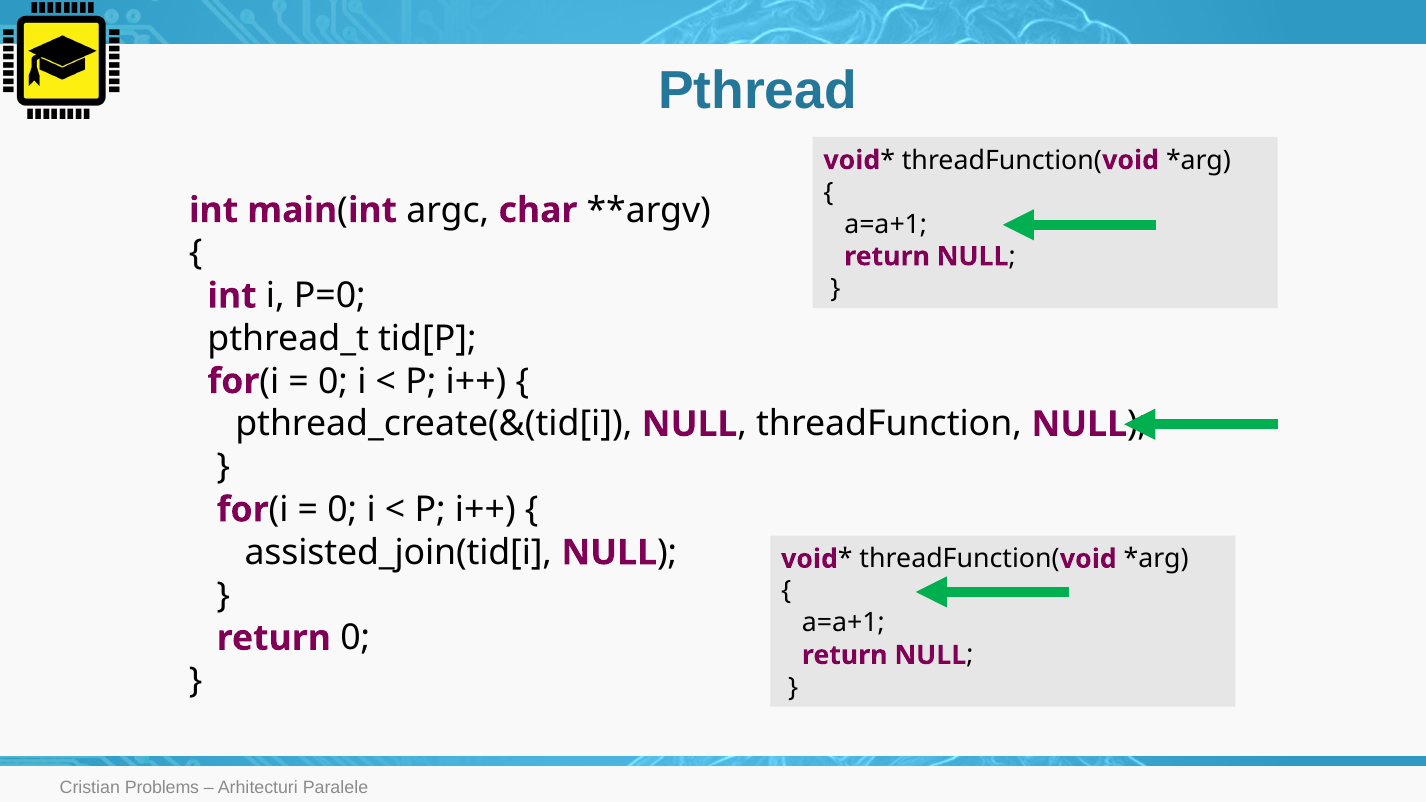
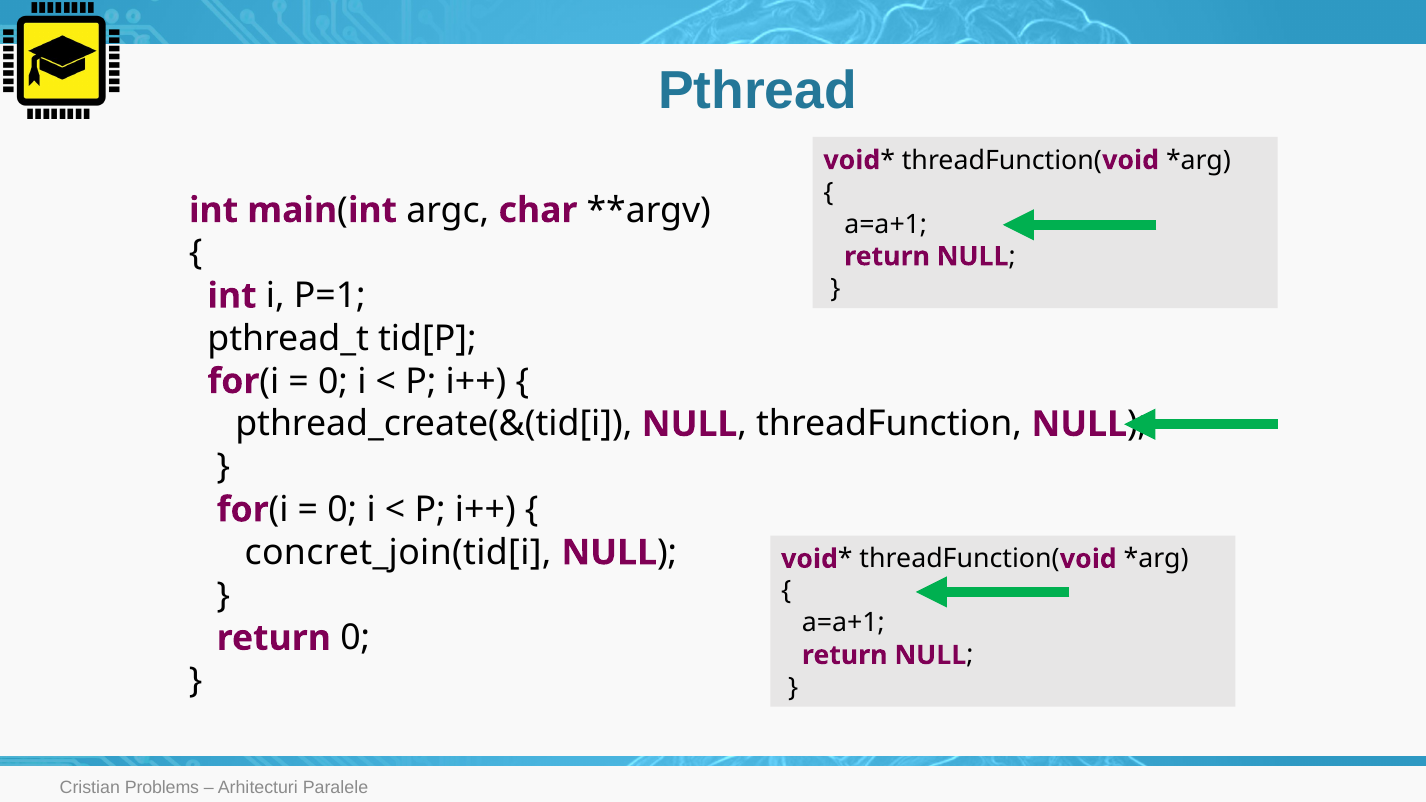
P=0: P=0 -> P=1
assisted_join(tid[i: assisted_join(tid[i -> concret_join(tid[i
